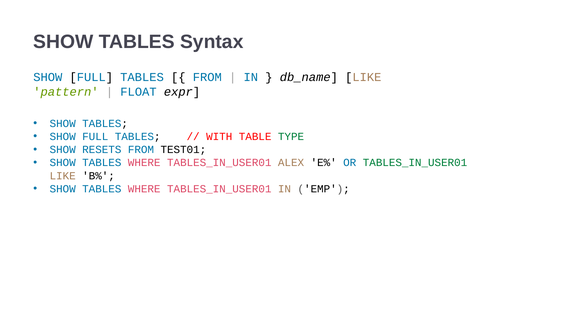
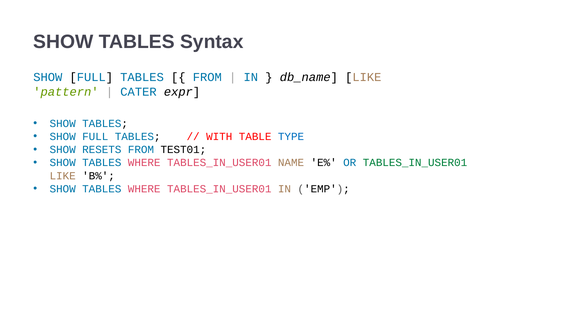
FLOAT: FLOAT -> CATER
TYPE colour: green -> blue
ALEX: ALEX -> NAME
